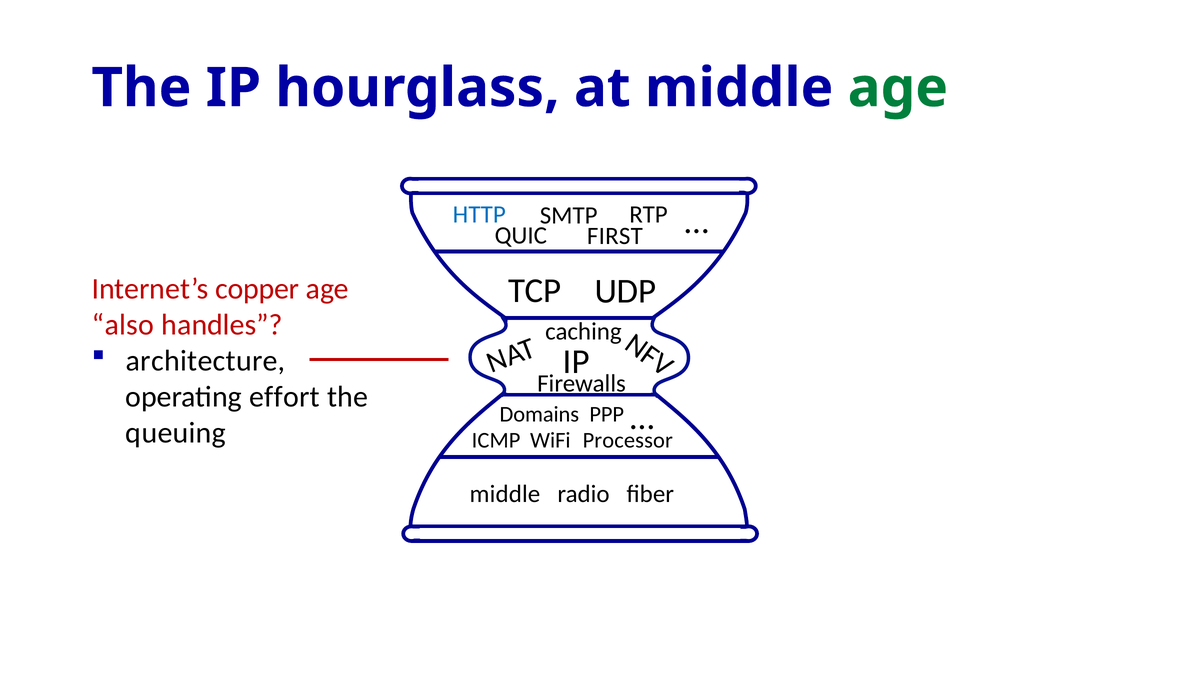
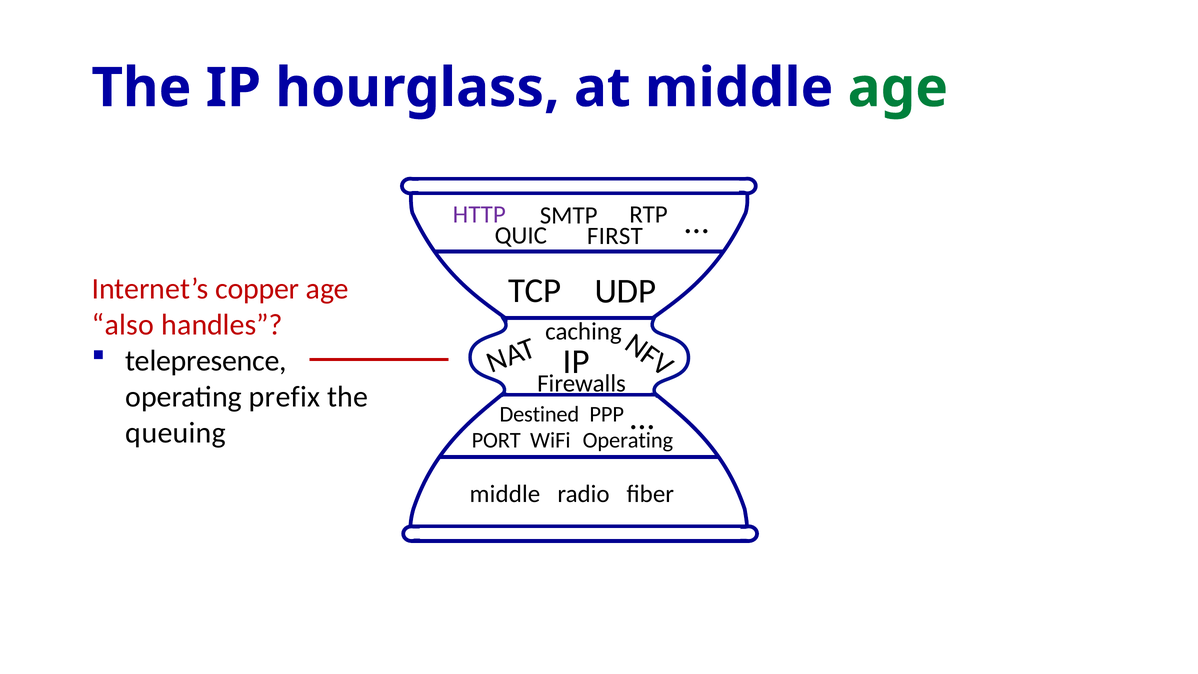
HTTP colour: blue -> purple
architecture: architecture -> telepresence
effort: effort -> prefix
Domains: Domains -> Destined
WiFi Processor: Processor -> Operating
ICMP: ICMP -> PORT
